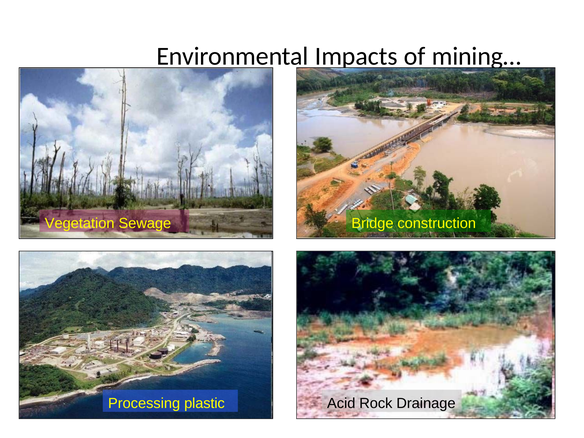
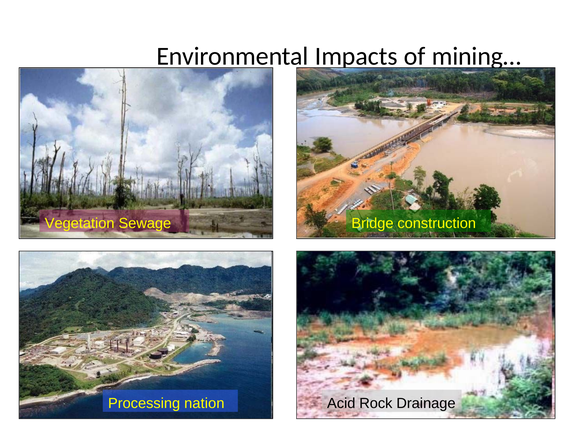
plastic: plastic -> nation
